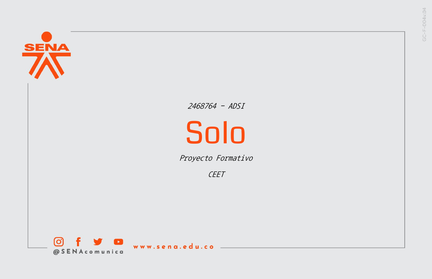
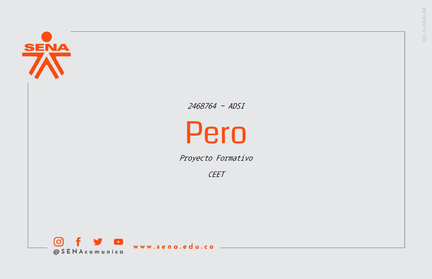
Solo: Solo -> Pero
